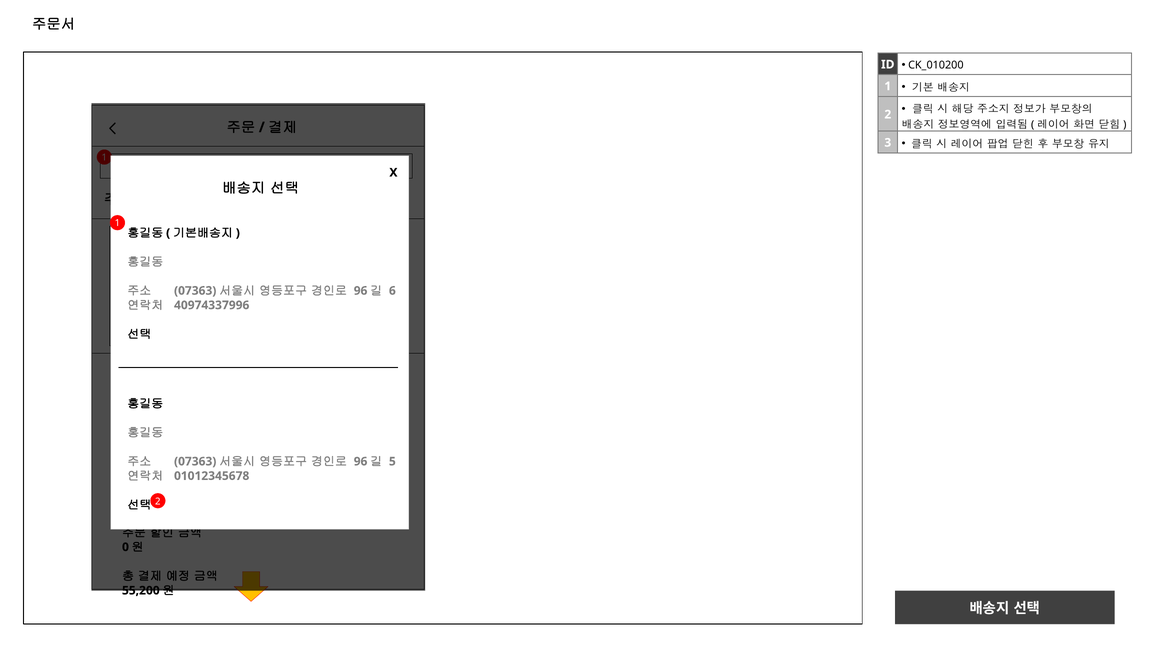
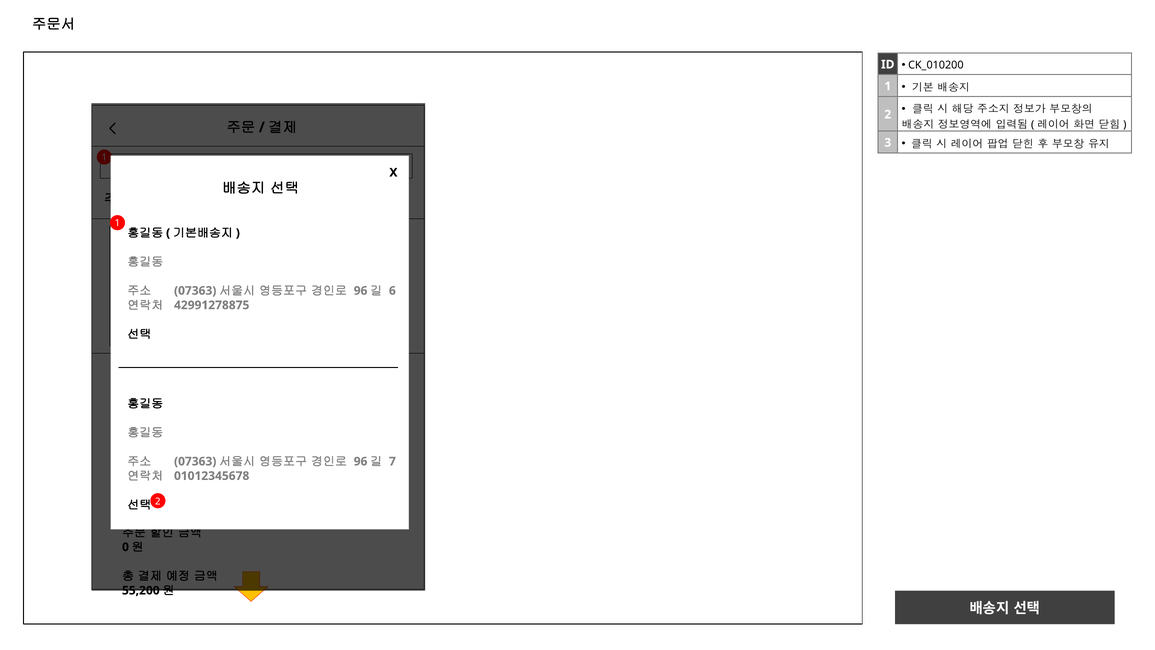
40974337996: 40974337996 -> 42991278875
5: 5 -> 7
